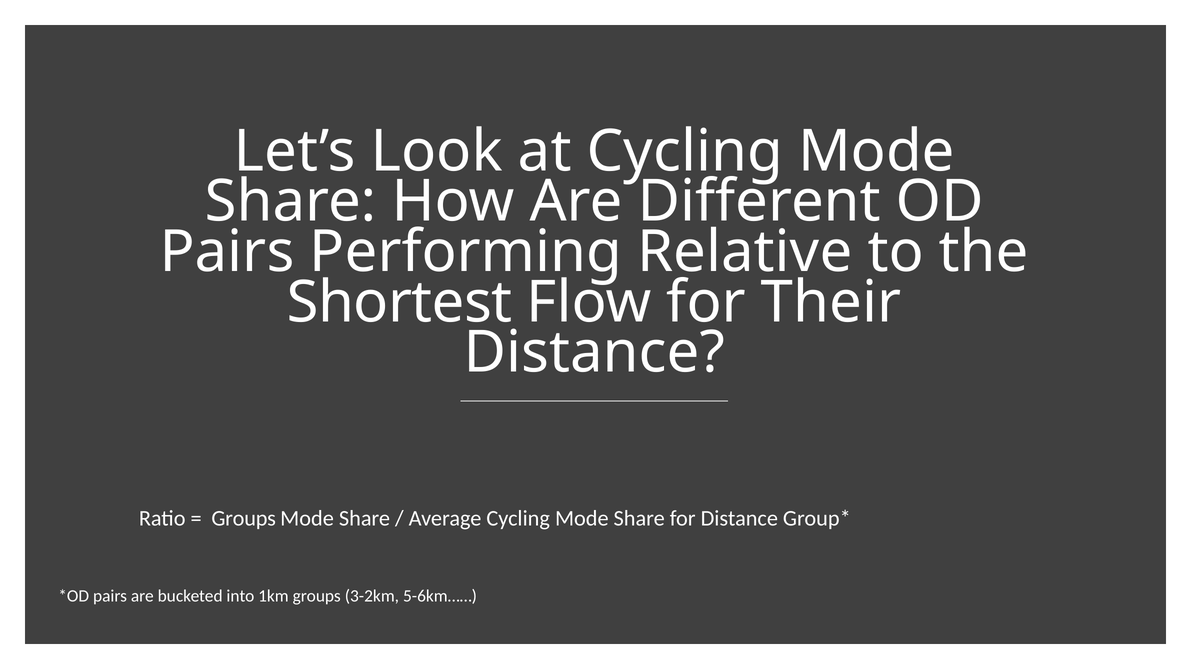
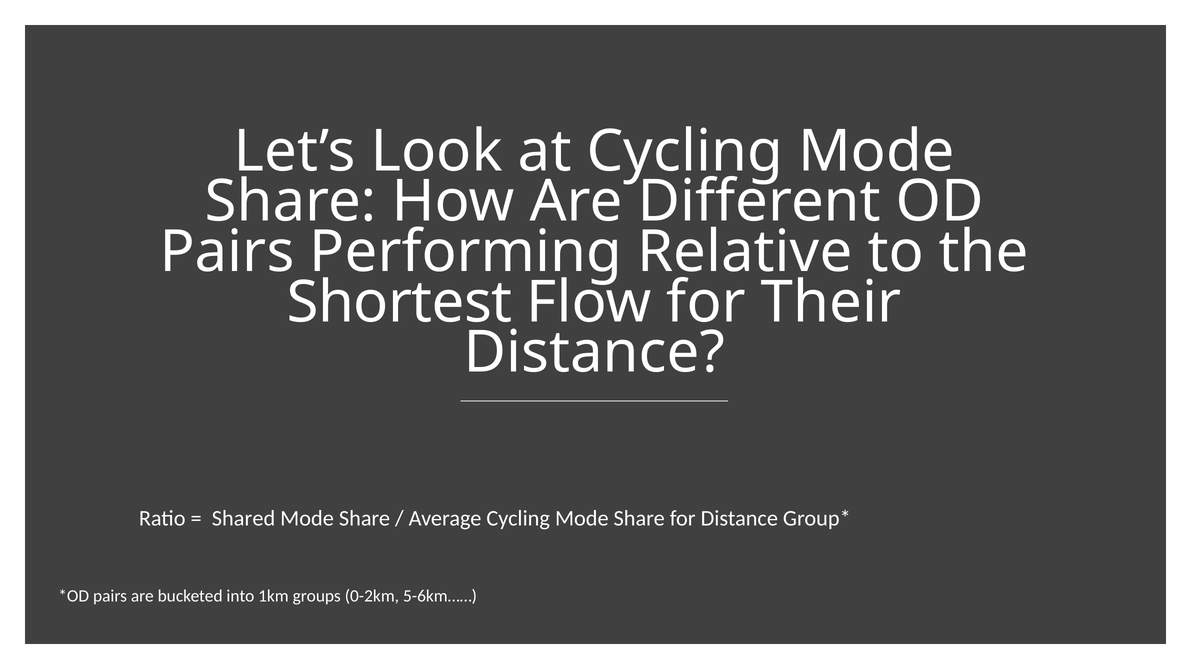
Groups at (244, 518): Groups -> Shared
3-2km: 3-2km -> 0-2km
